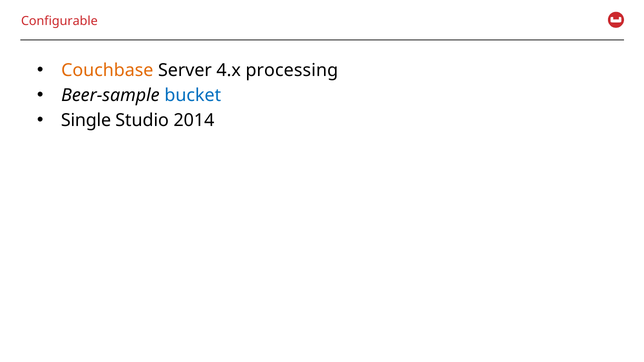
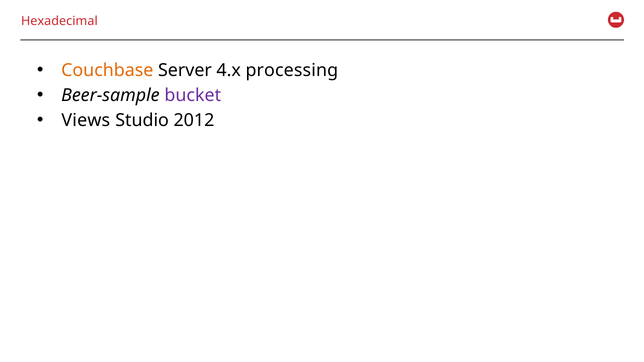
Configurable: Configurable -> Hexadecimal
bucket colour: blue -> purple
Single: Single -> Views
2014: 2014 -> 2012
